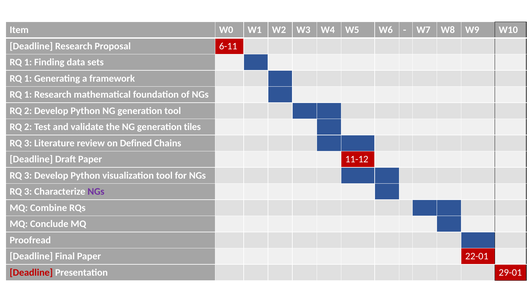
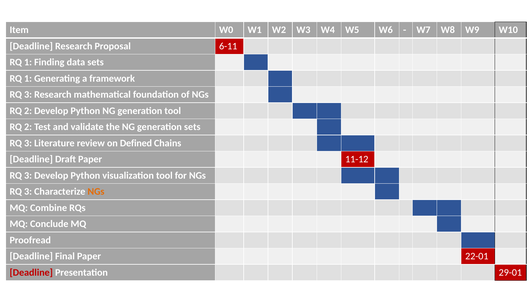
1 at (28, 95): 1 -> 3
generation tiles: tiles -> sets
NGs at (96, 192) colour: purple -> orange
